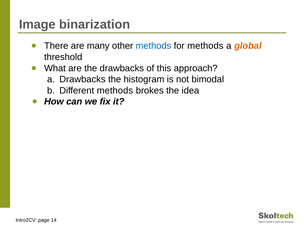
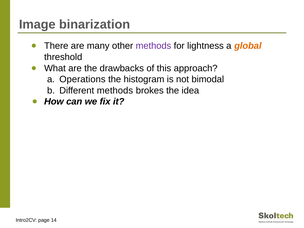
methods at (153, 46) colour: blue -> purple
for methods: methods -> lightness
a Drawbacks: Drawbacks -> Operations
